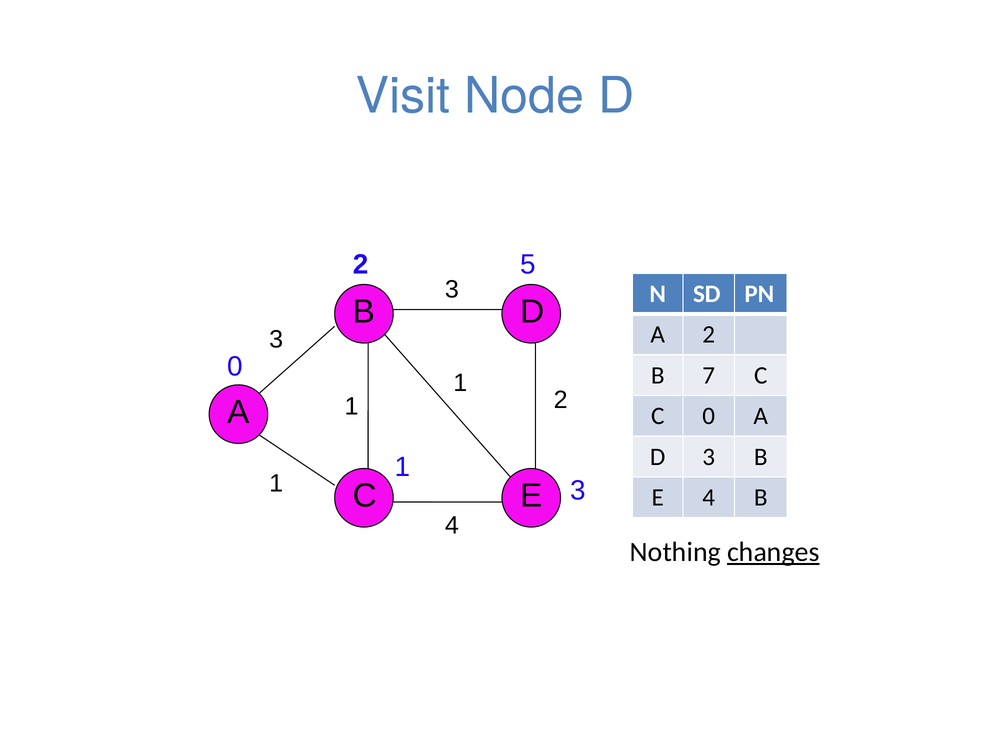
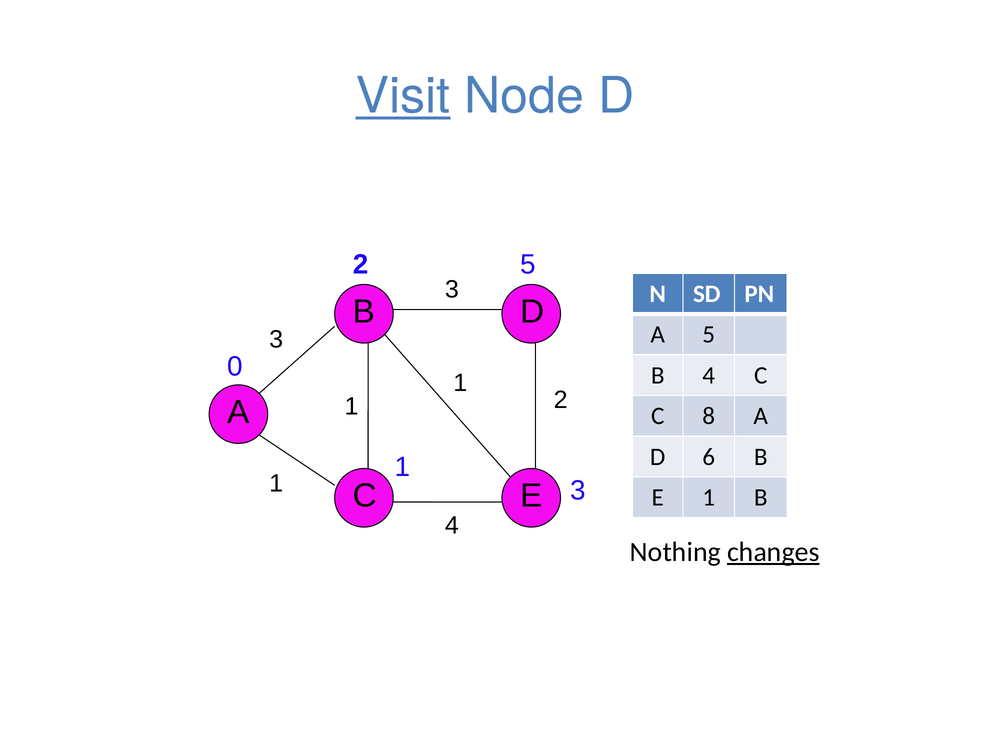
Visit underline: none -> present
A 2: 2 -> 5
B 7: 7 -> 4
C 0: 0 -> 8
D 3: 3 -> 6
E 4: 4 -> 1
